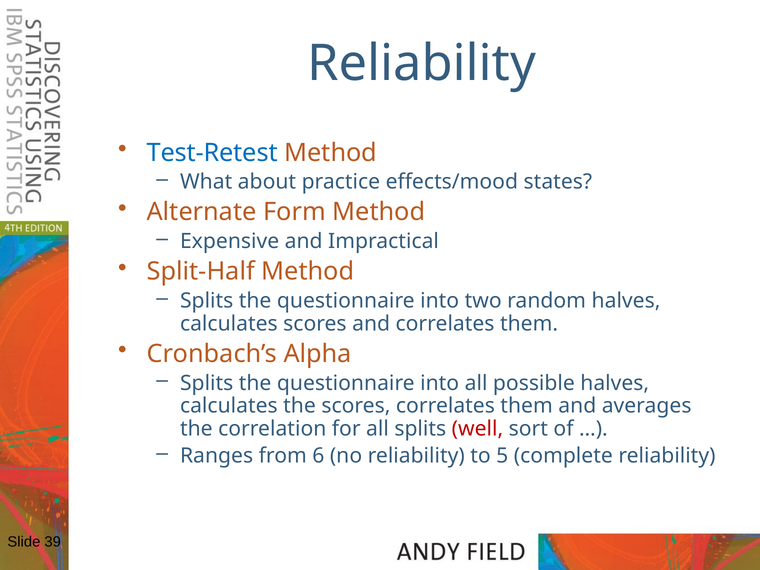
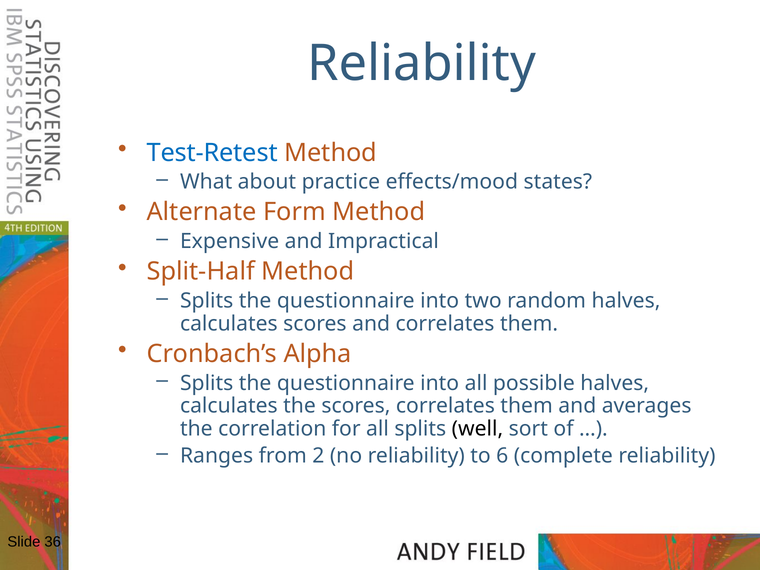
well colour: red -> black
6: 6 -> 2
5: 5 -> 6
39: 39 -> 36
